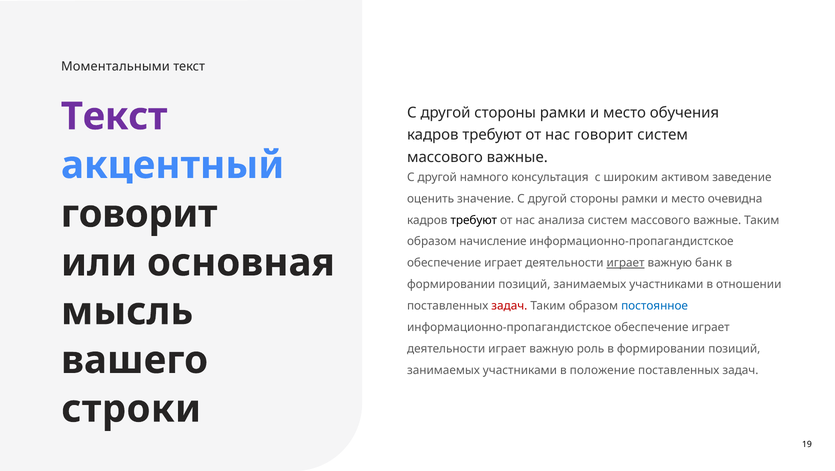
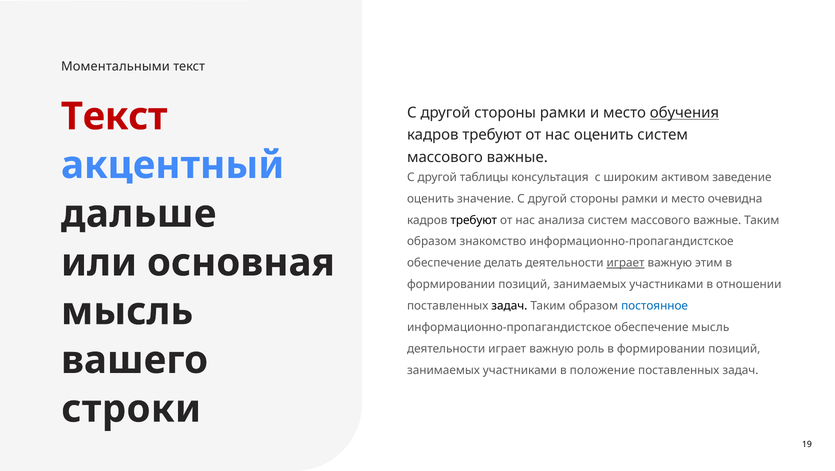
обучения underline: none -> present
Текст at (114, 116) colour: purple -> red
нас говорит: говорит -> оценить
намного: намного -> таблицы
говорит at (139, 214): говорит -> дальше
начисление: начисление -> знакомство
играет at (503, 263): играет -> делать
банк: банк -> этим
задач at (509, 306) colour: red -> black
играет at (711, 327): играет -> мысль
